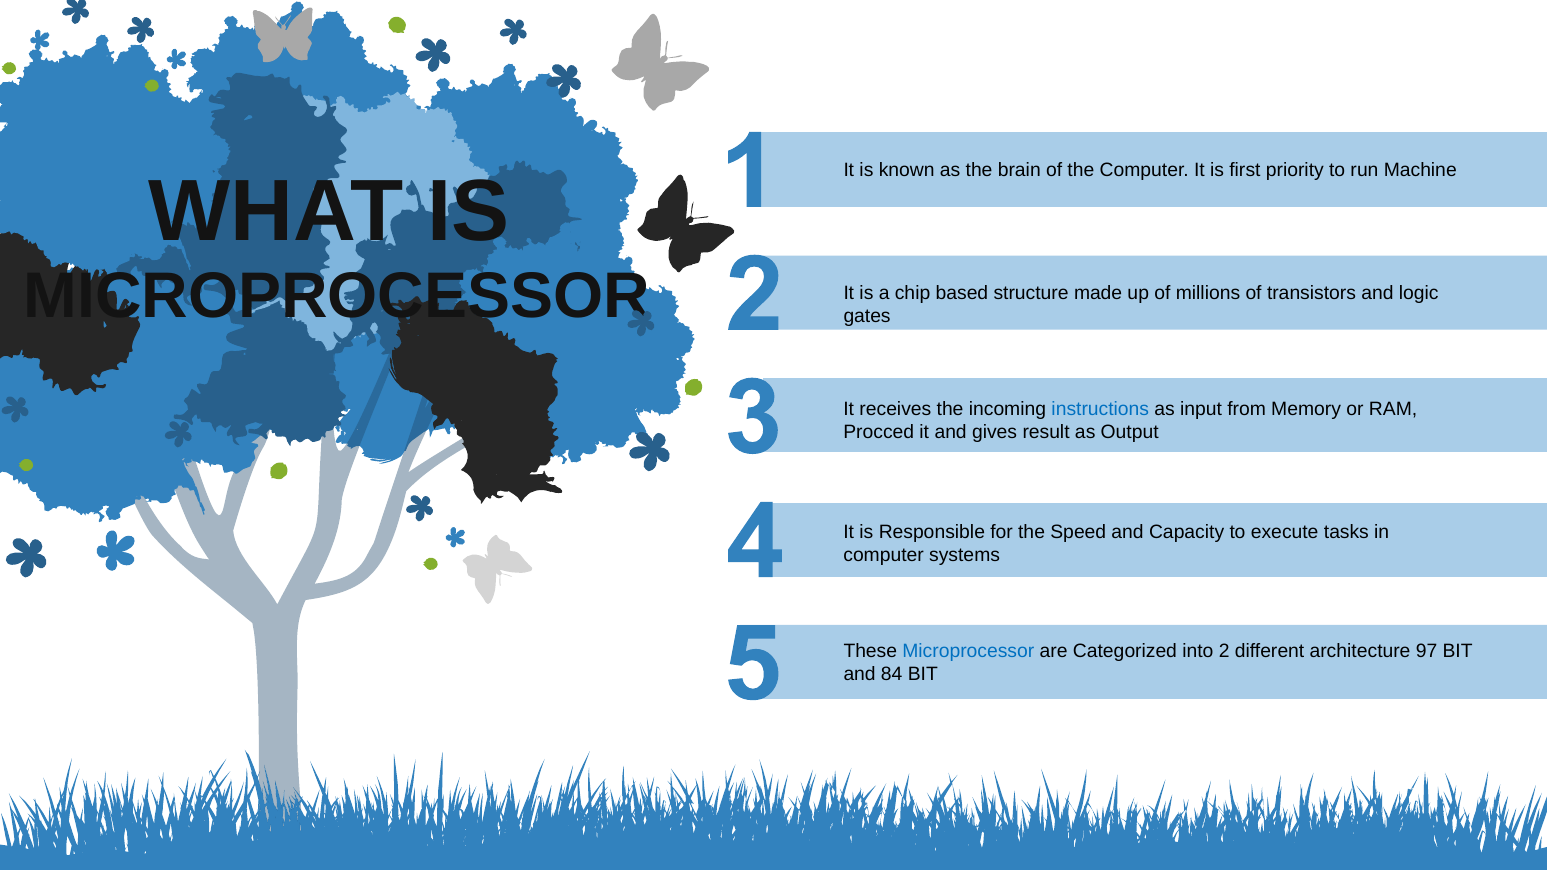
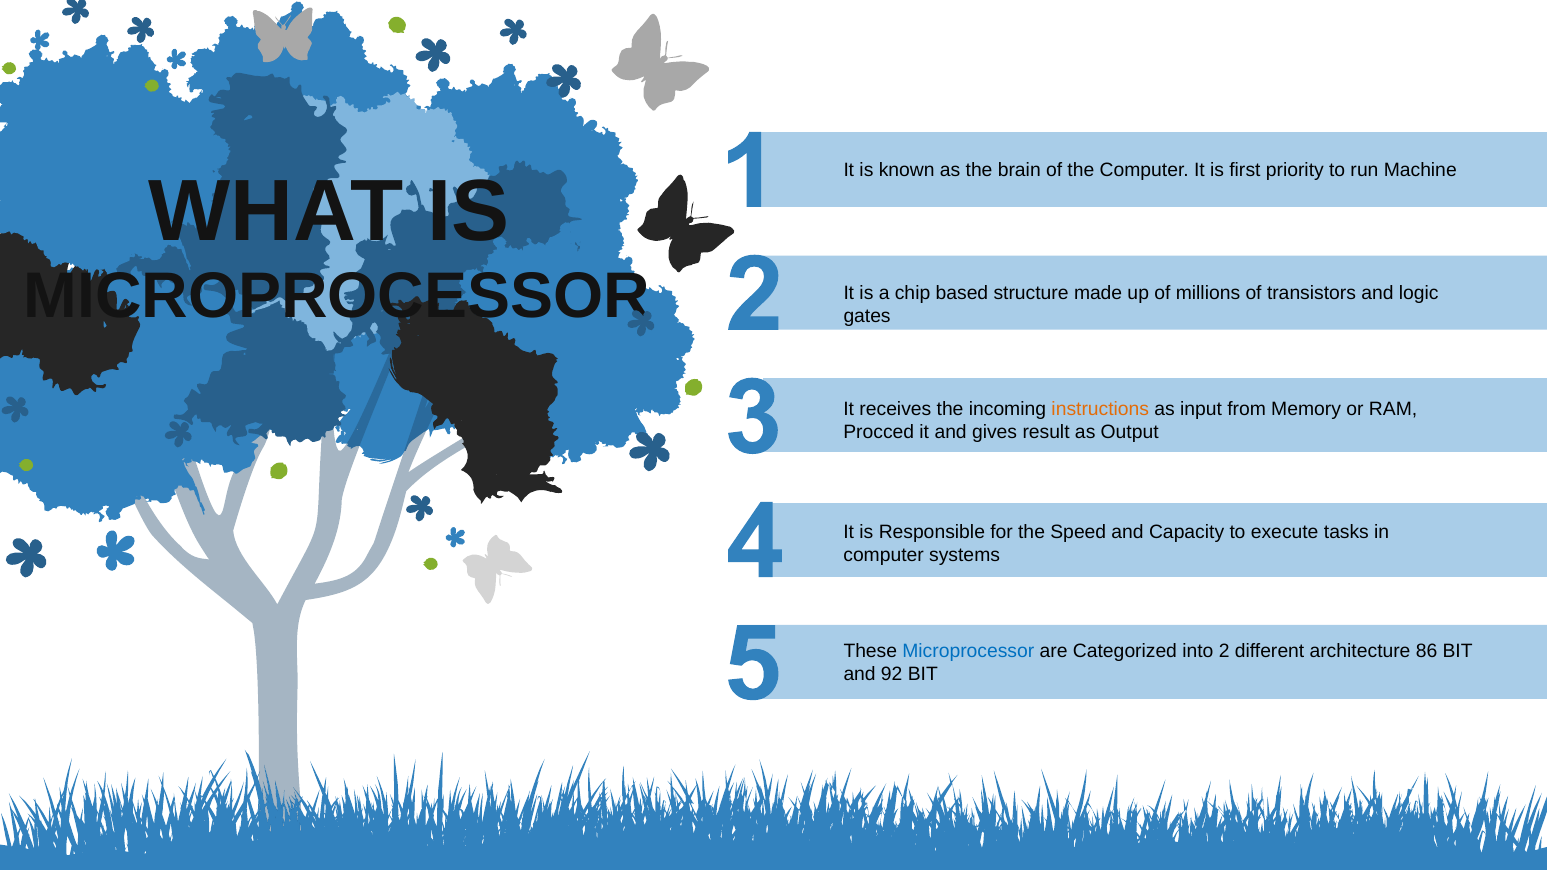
instructions colour: blue -> orange
97: 97 -> 86
84: 84 -> 92
